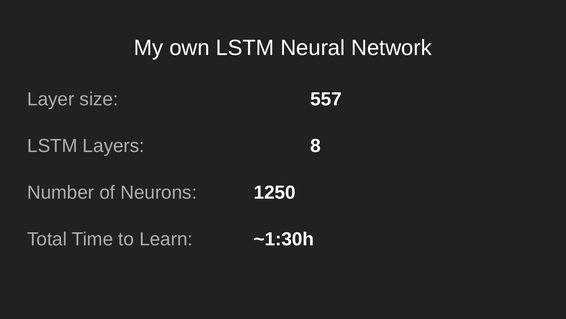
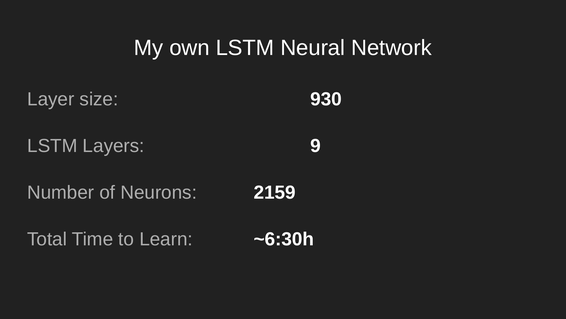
557: 557 -> 930
8: 8 -> 9
1250: 1250 -> 2159
~1:30h: ~1:30h -> ~6:30h
